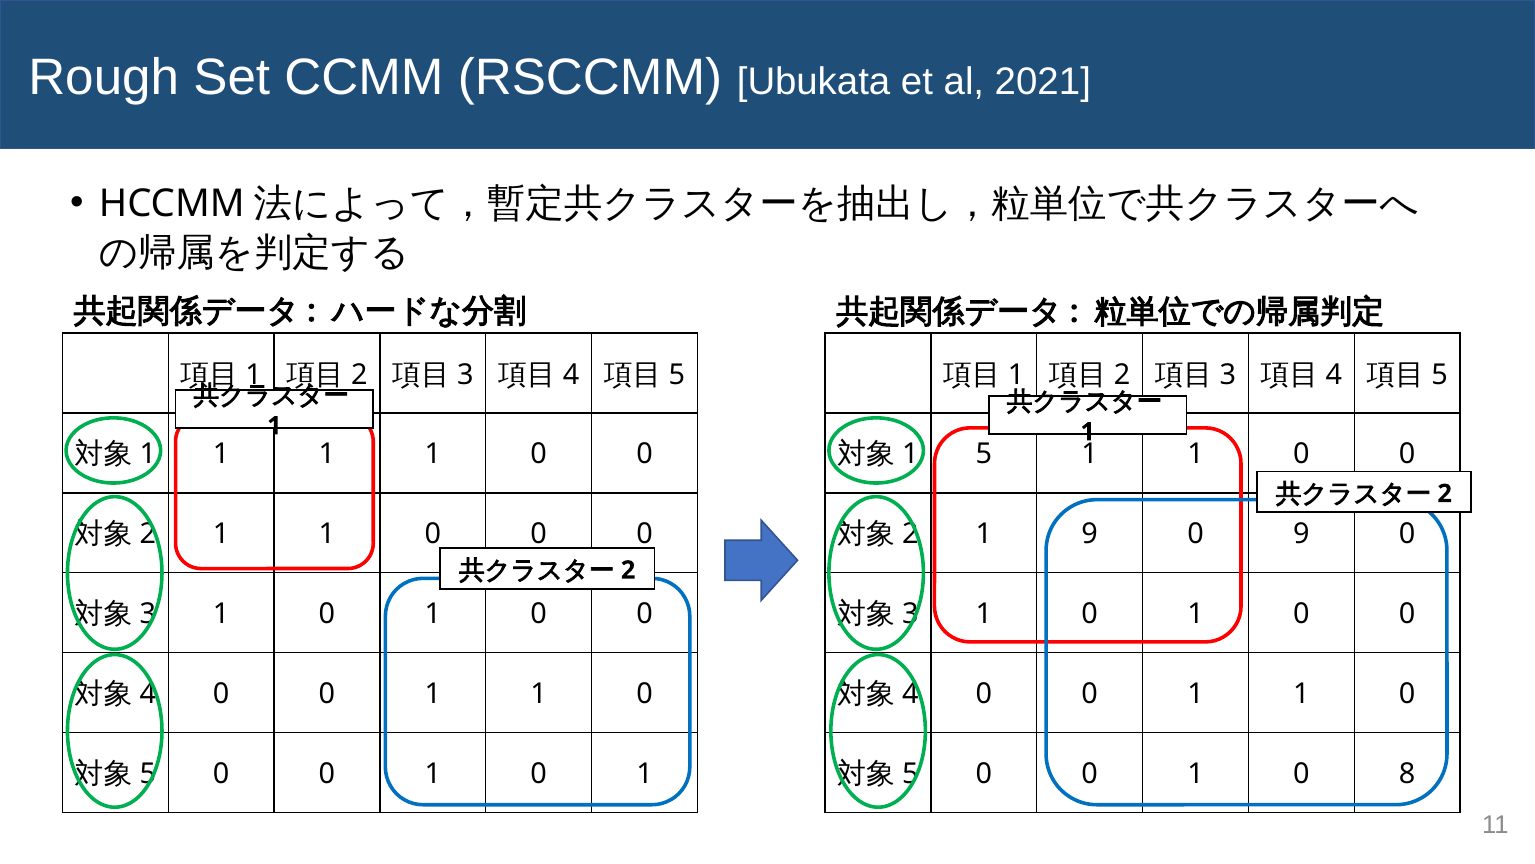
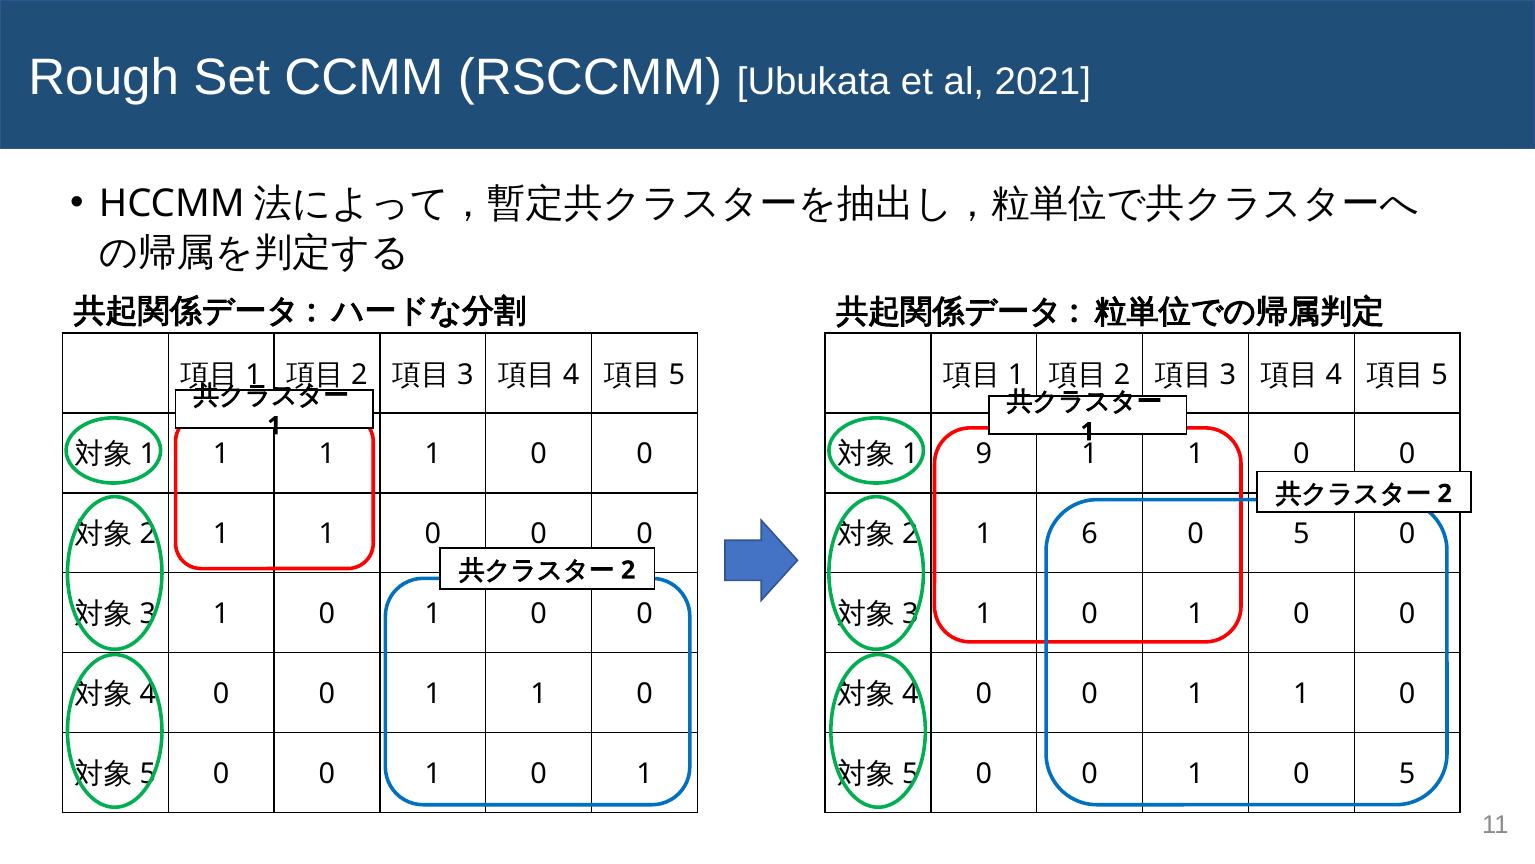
1 5: 5 -> 9
1 9: 9 -> 6
9 at (1301, 534): 9 -> 5
1 0 8: 8 -> 5
